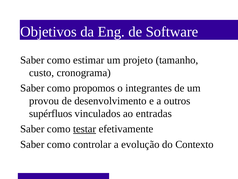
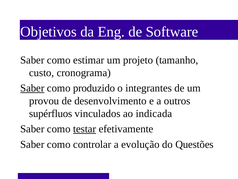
Saber at (32, 88) underline: none -> present
propomos: propomos -> produzido
entradas: entradas -> indicada
Contexto: Contexto -> Questões
